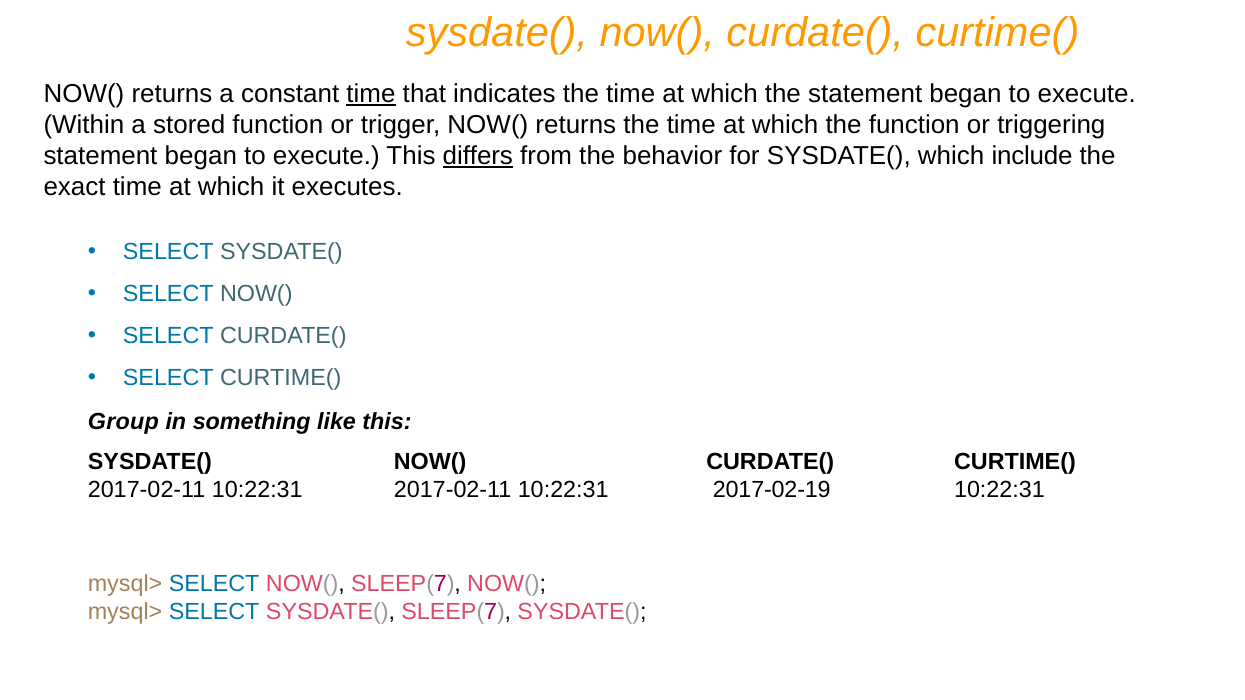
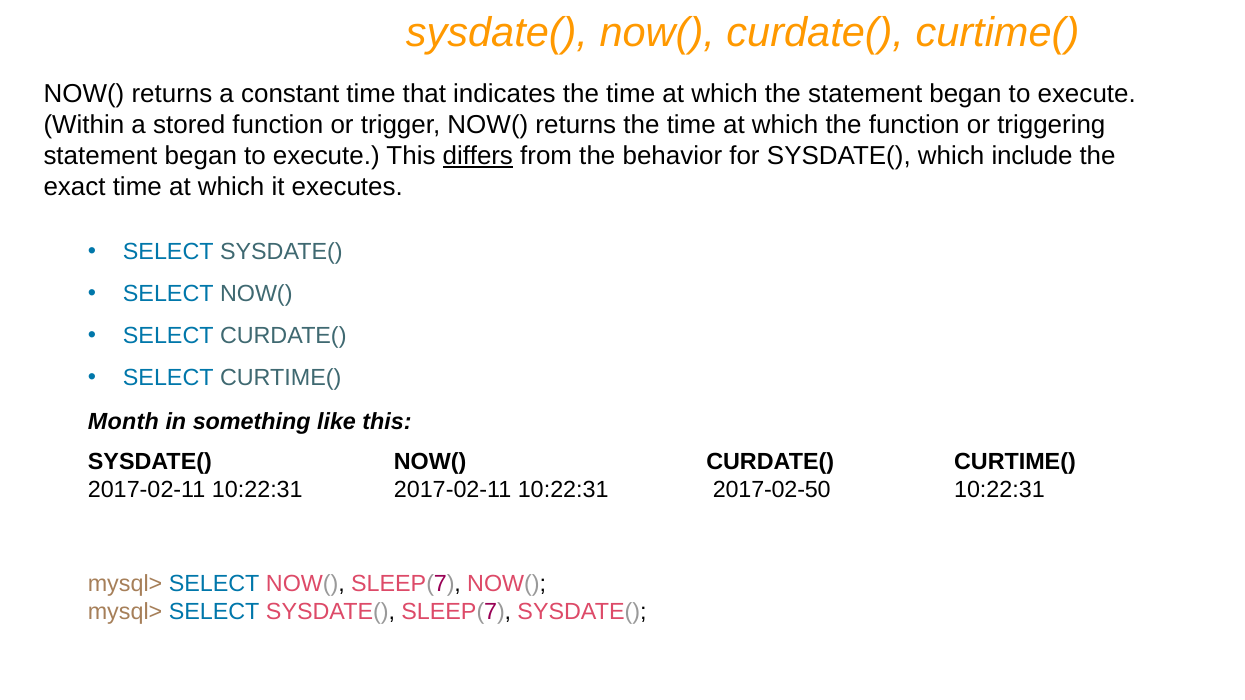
time at (371, 94) underline: present -> none
Group: Group -> Month
2017-02-19: 2017-02-19 -> 2017-02-50
